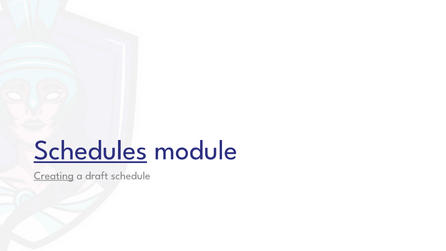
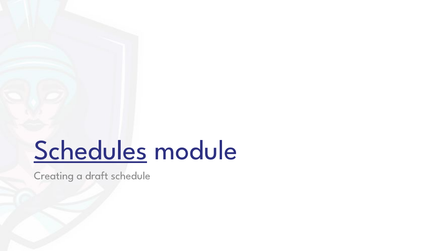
Creating underline: present -> none
